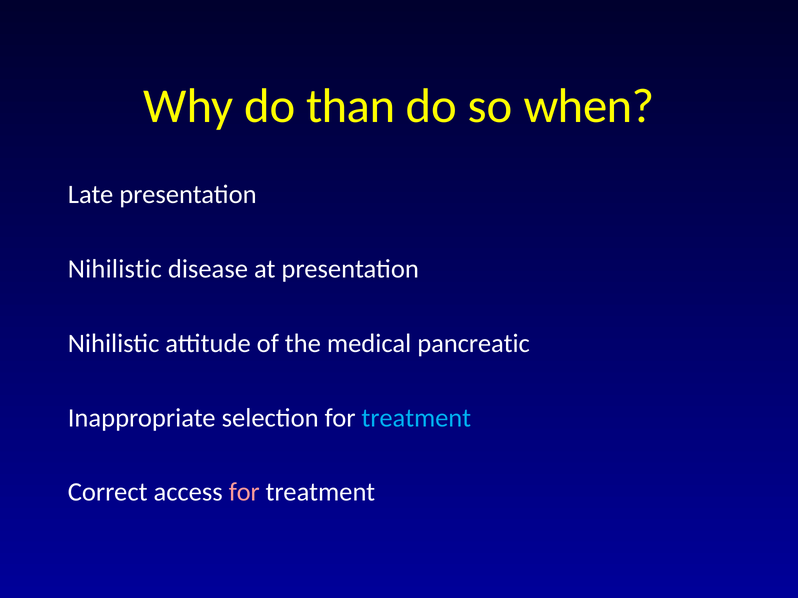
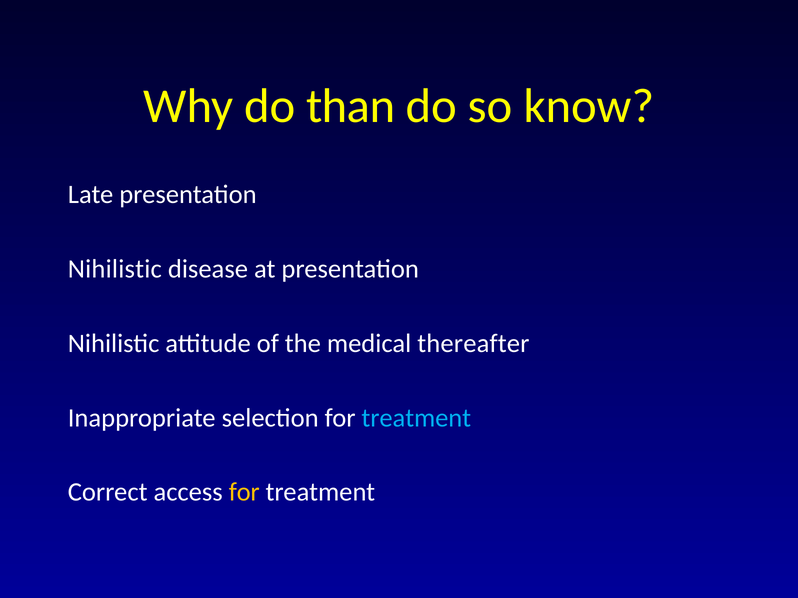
when: when -> know
pancreatic: pancreatic -> thereafter
for at (244, 493) colour: pink -> yellow
